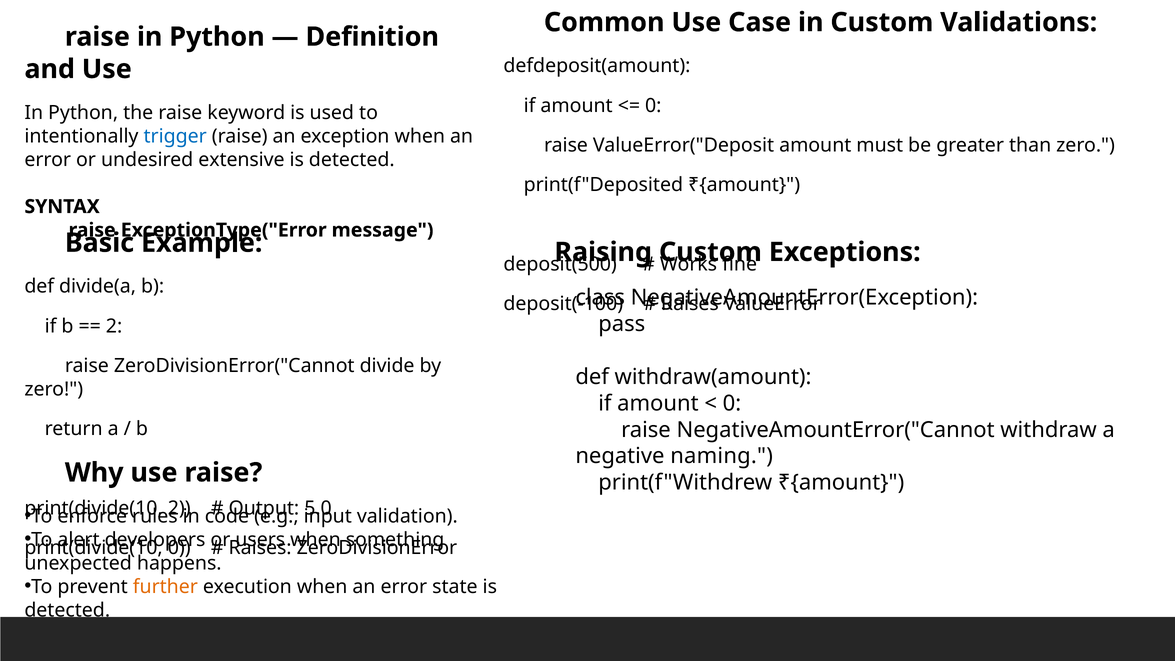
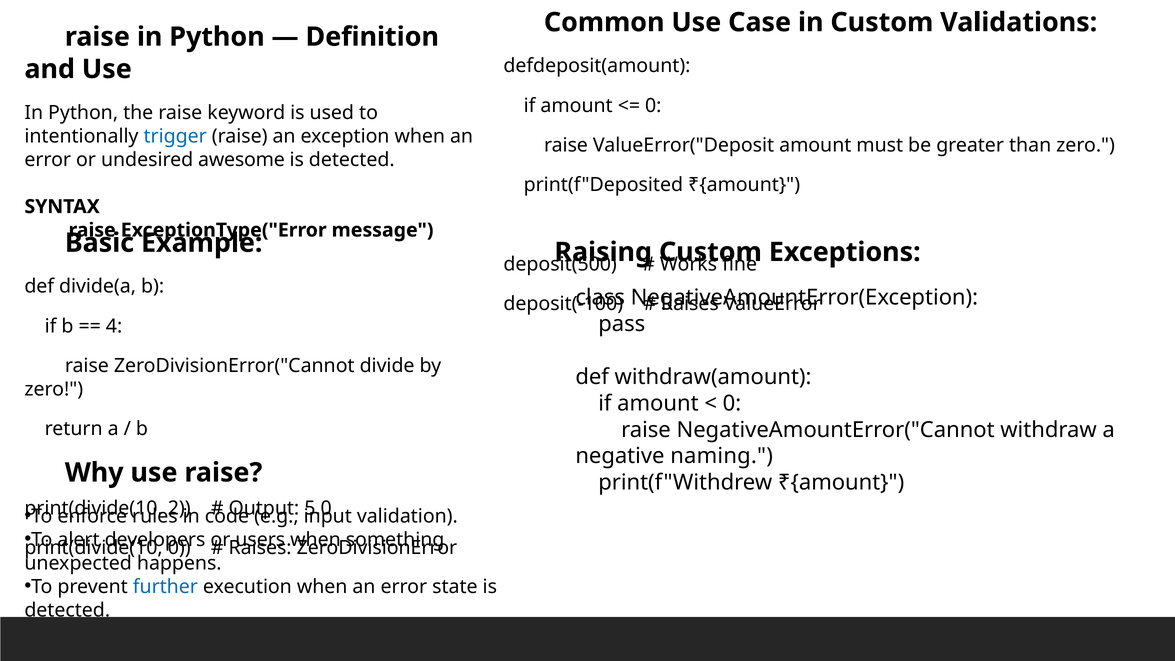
extensive: extensive -> awesome
2 at (114, 326): 2 -> 4
further colour: orange -> blue
